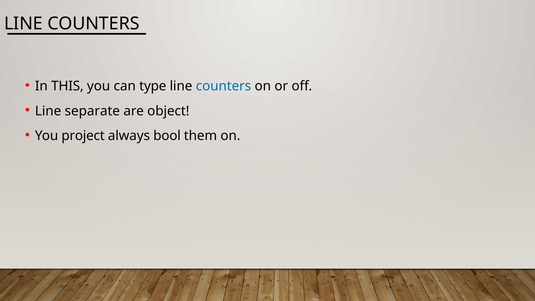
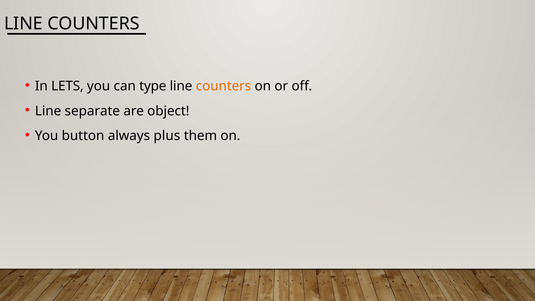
THIS: THIS -> LETS
counters at (223, 86) colour: blue -> orange
project: project -> button
bool: bool -> plus
